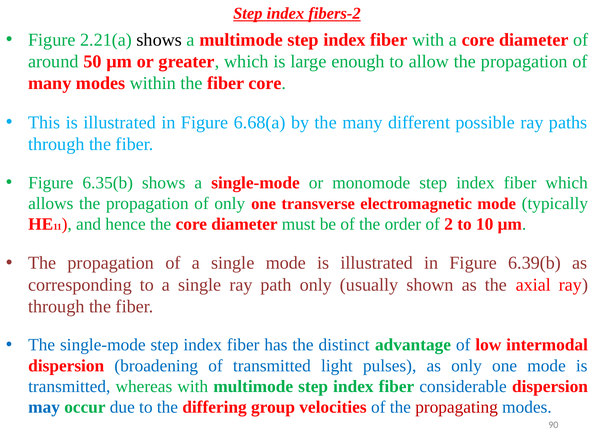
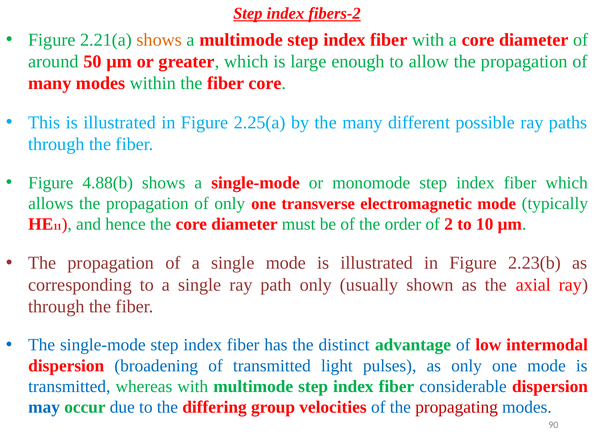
shows at (159, 40) colour: black -> orange
6.68(a: 6.68(a -> 2.25(a
6.35(b: 6.35(b -> 4.88(b
6.39(b: 6.39(b -> 2.23(b
